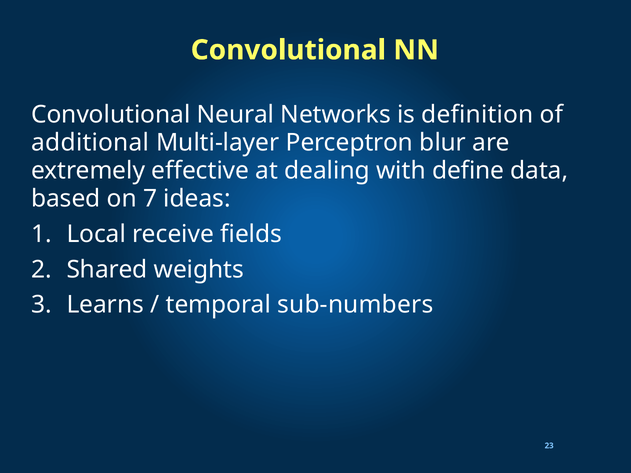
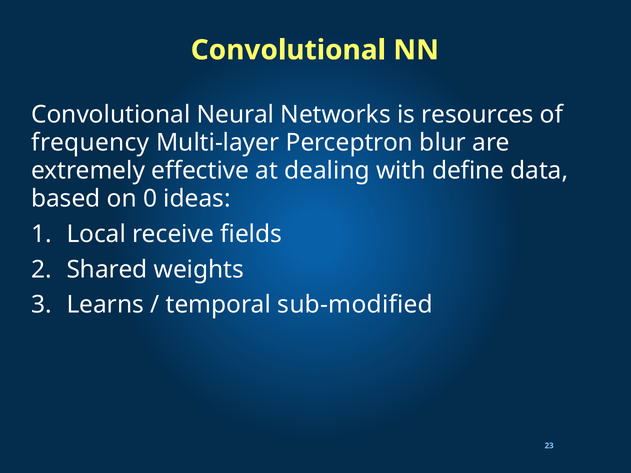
definition: definition -> resources
additional: additional -> frequency
7: 7 -> 0
sub-numbers: sub-numbers -> sub-modified
